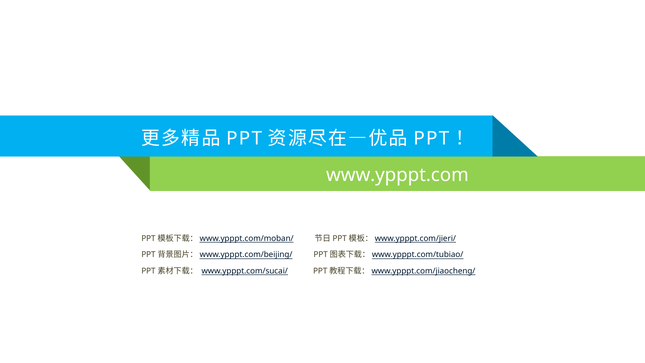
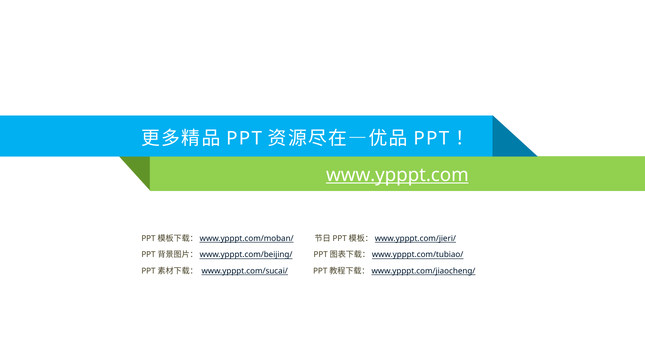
www.ypppt.com underline: none -> present
